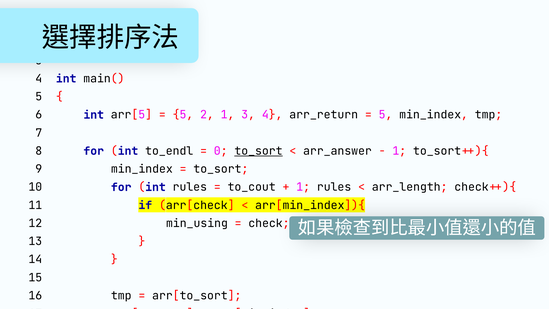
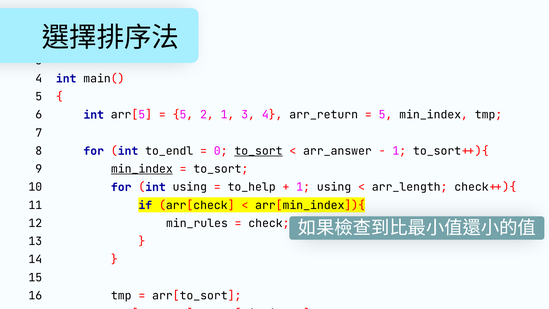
min_index at (142, 169) underline: none -> present
int rules: rules -> using
to_cout: to_cout -> to_help
1 rules: rules -> using
min_using: min_using -> min_rules
